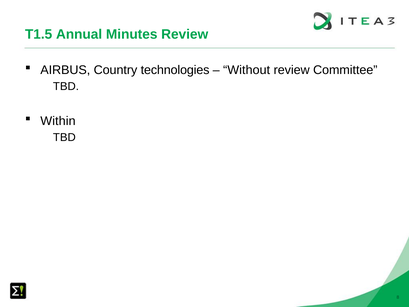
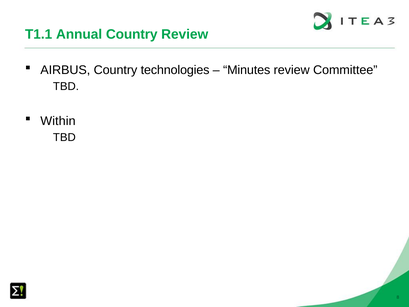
T1.5: T1.5 -> T1.1
Annual Minutes: Minutes -> Country
Without: Without -> Minutes
